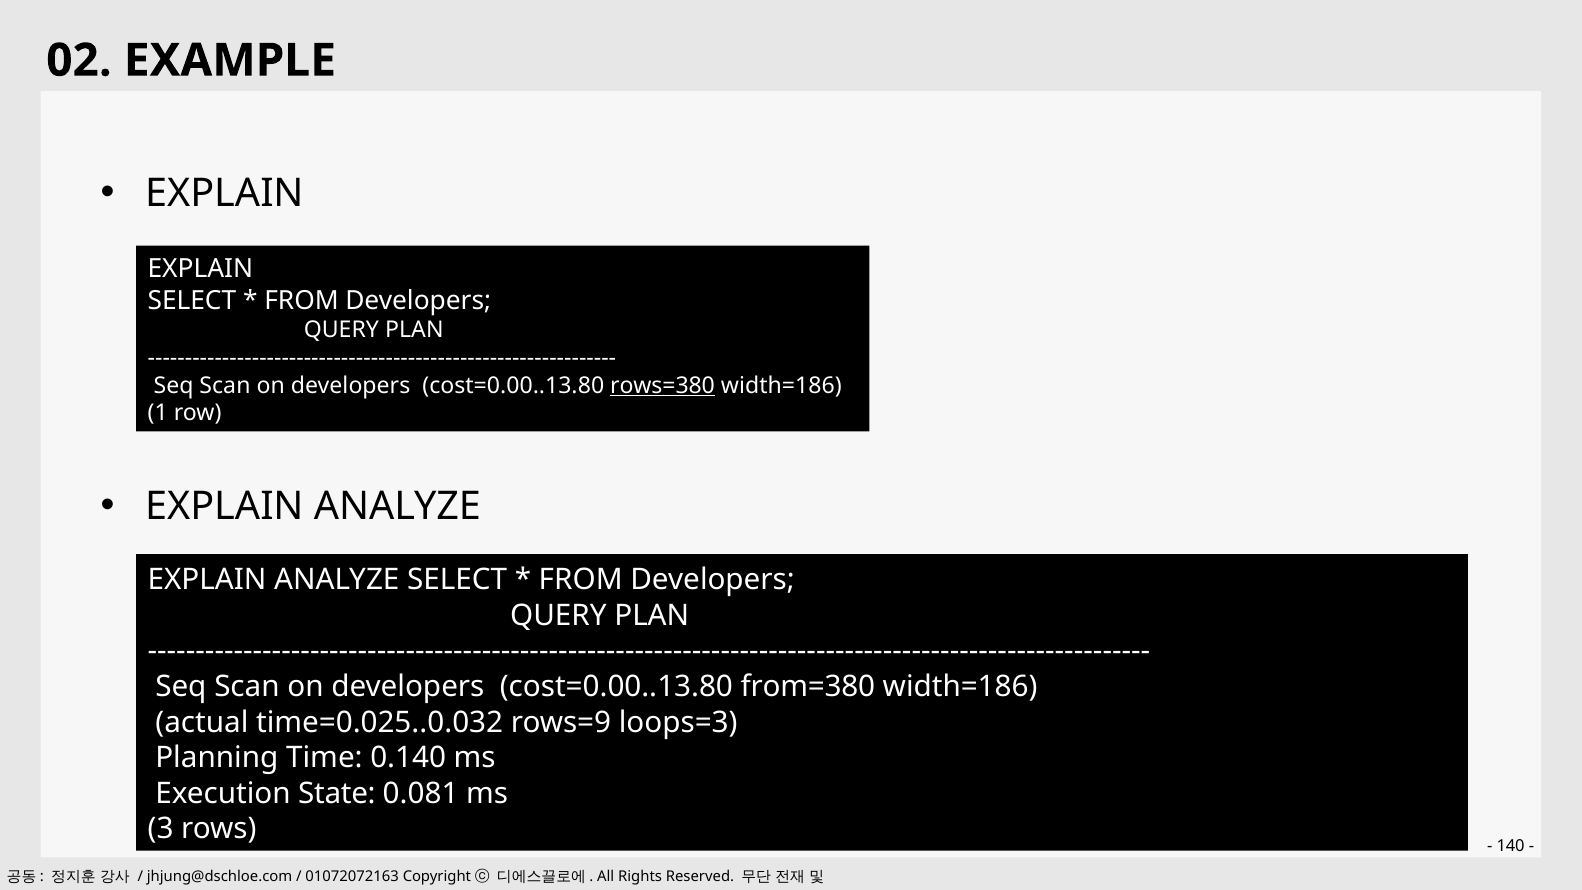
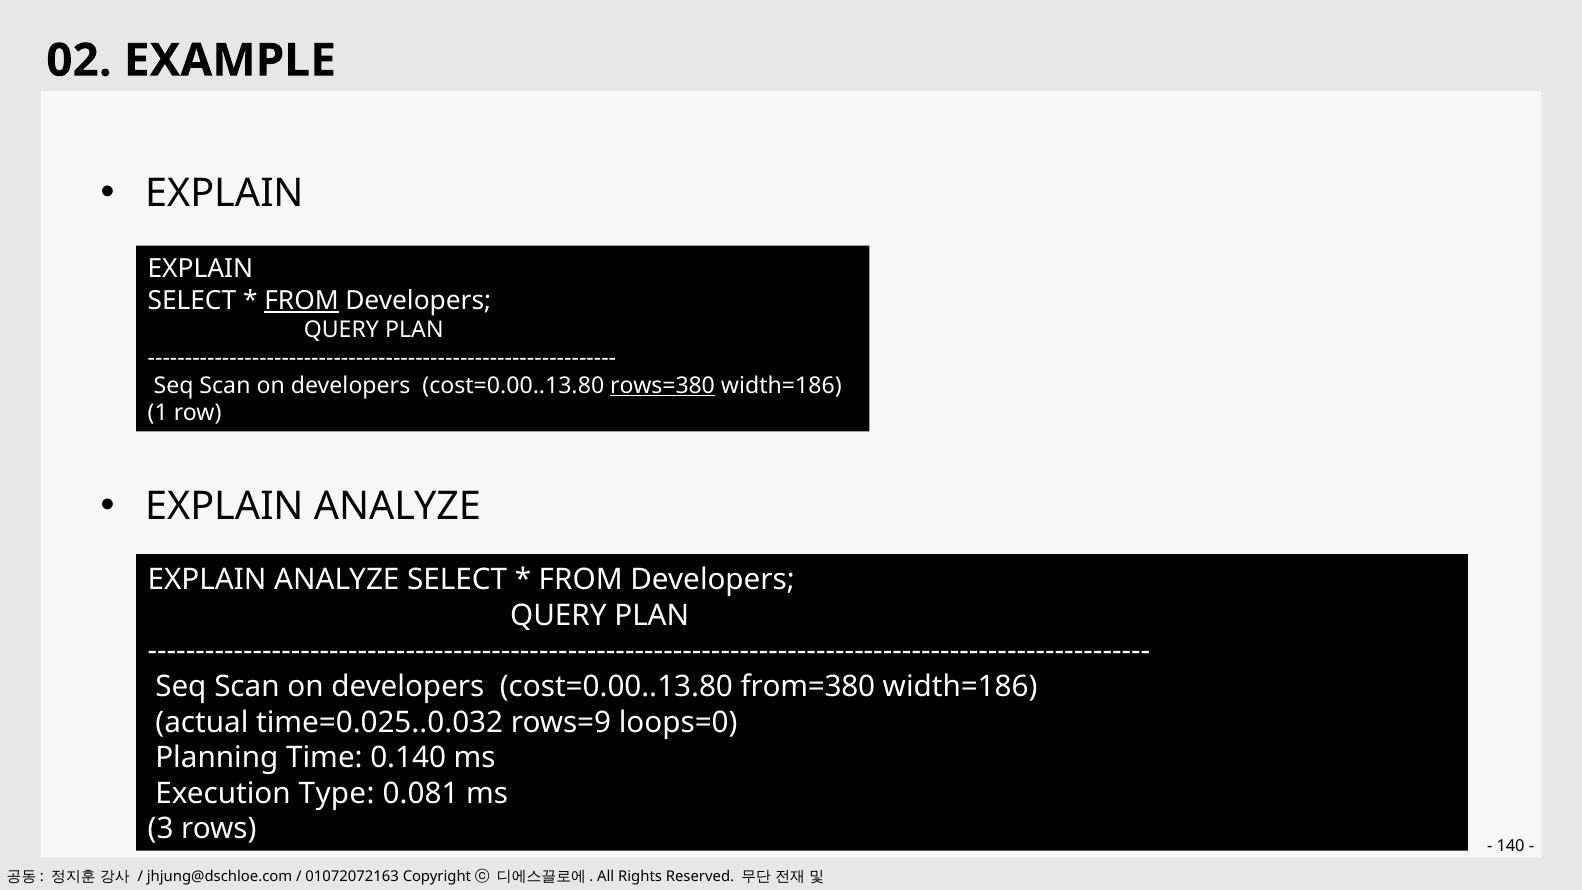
FROM at (302, 301) underline: none -> present
loops=3: loops=3 -> loops=0
State: State -> Type
